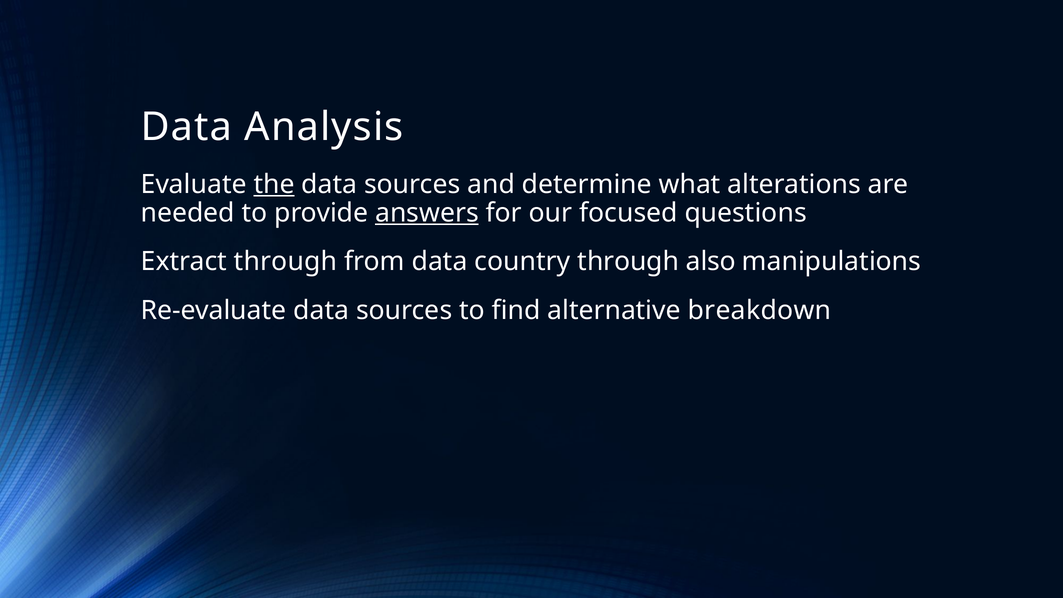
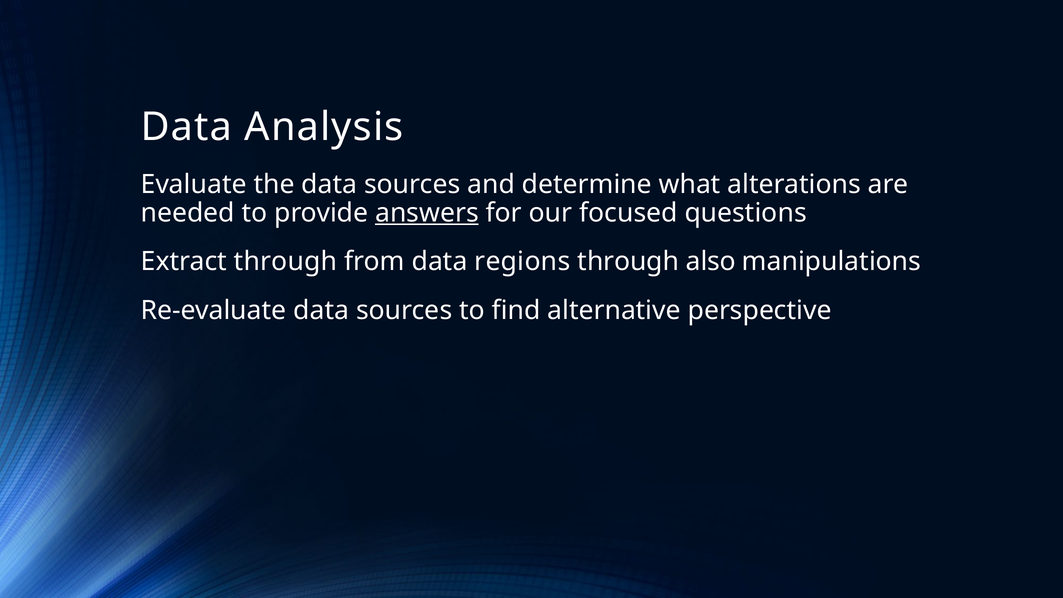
the underline: present -> none
country: country -> regions
breakdown: breakdown -> perspective
